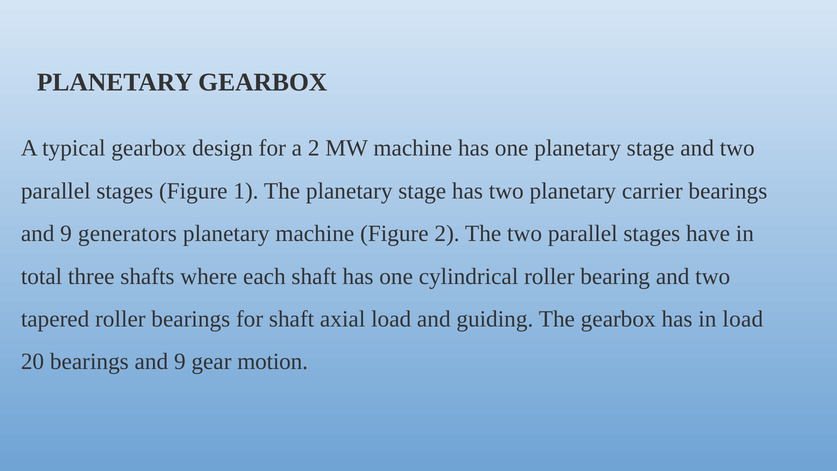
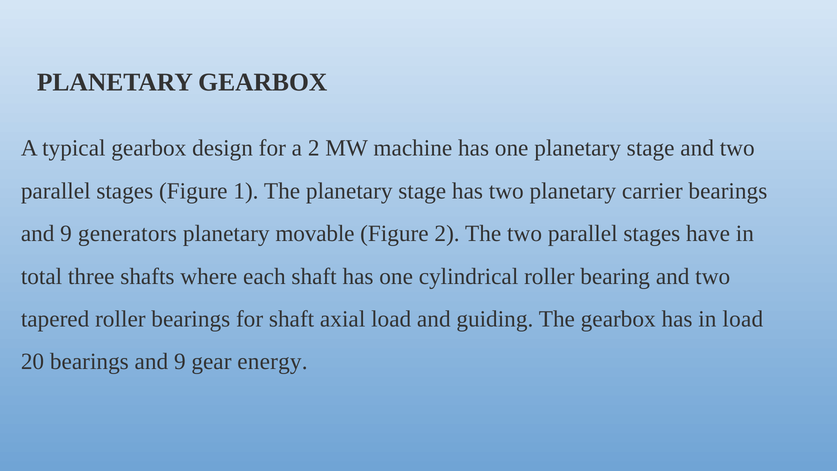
planetary machine: machine -> movable
motion: motion -> energy
